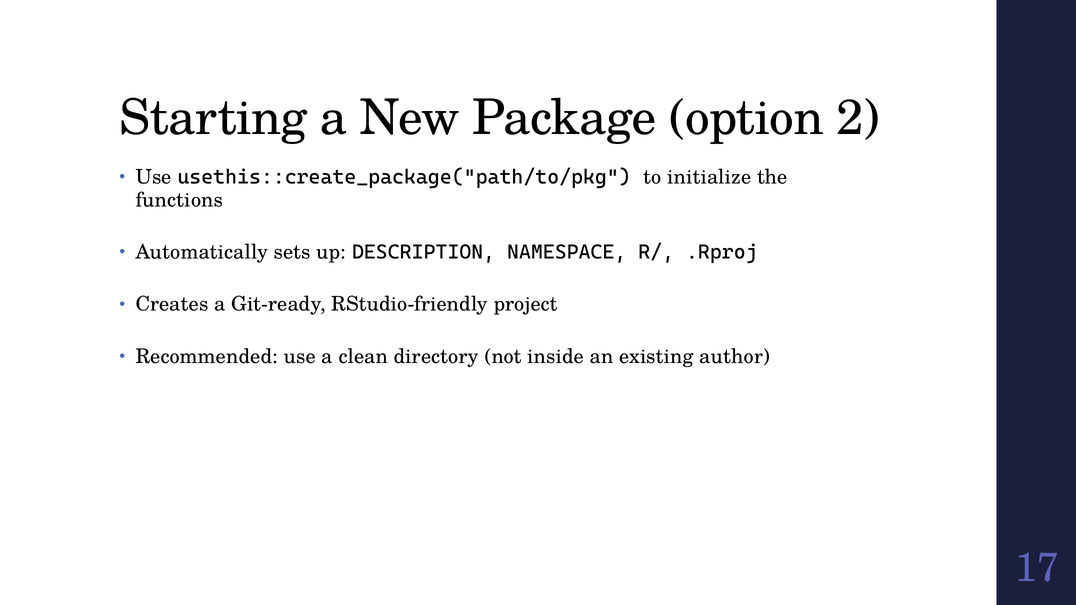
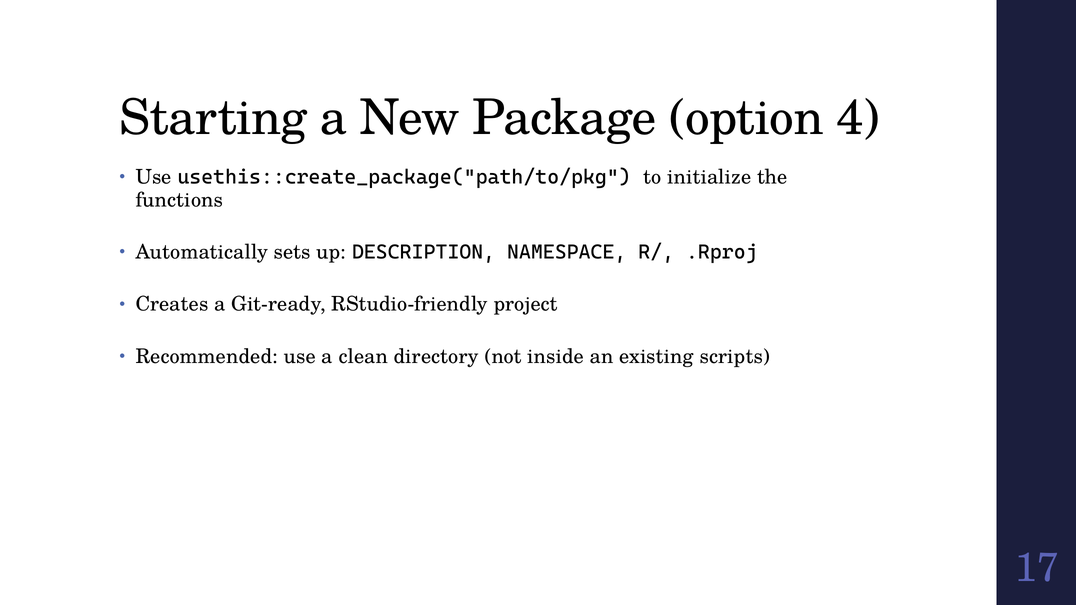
2: 2 -> 4
author: author -> scripts
